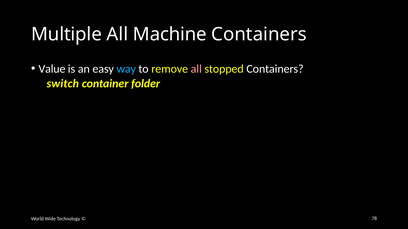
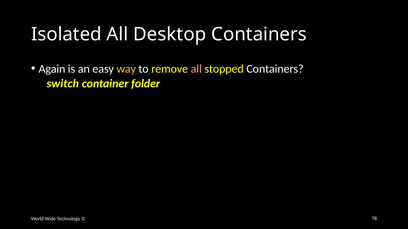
Multiple: Multiple -> Isolated
Machine: Machine -> Desktop
Value: Value -> Again
way colour: light blue -> yellow
